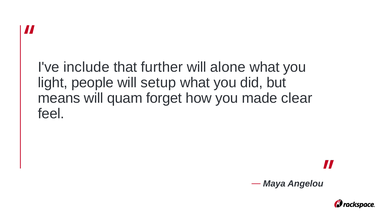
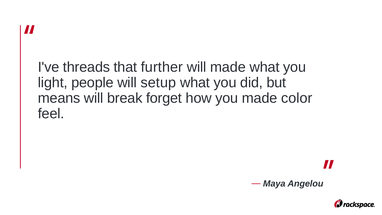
include: include -> threads
will alone: alone -> made
quam: quam -> break
clear: clear -> color
